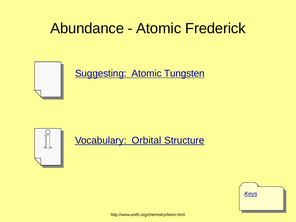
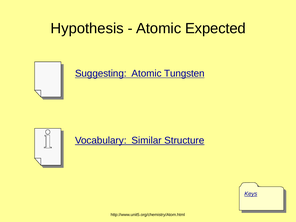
Abundance: Abundance -> Hypothesis
Frederick: Frederick -> Expected
Orbital: Orbital -> Similar
